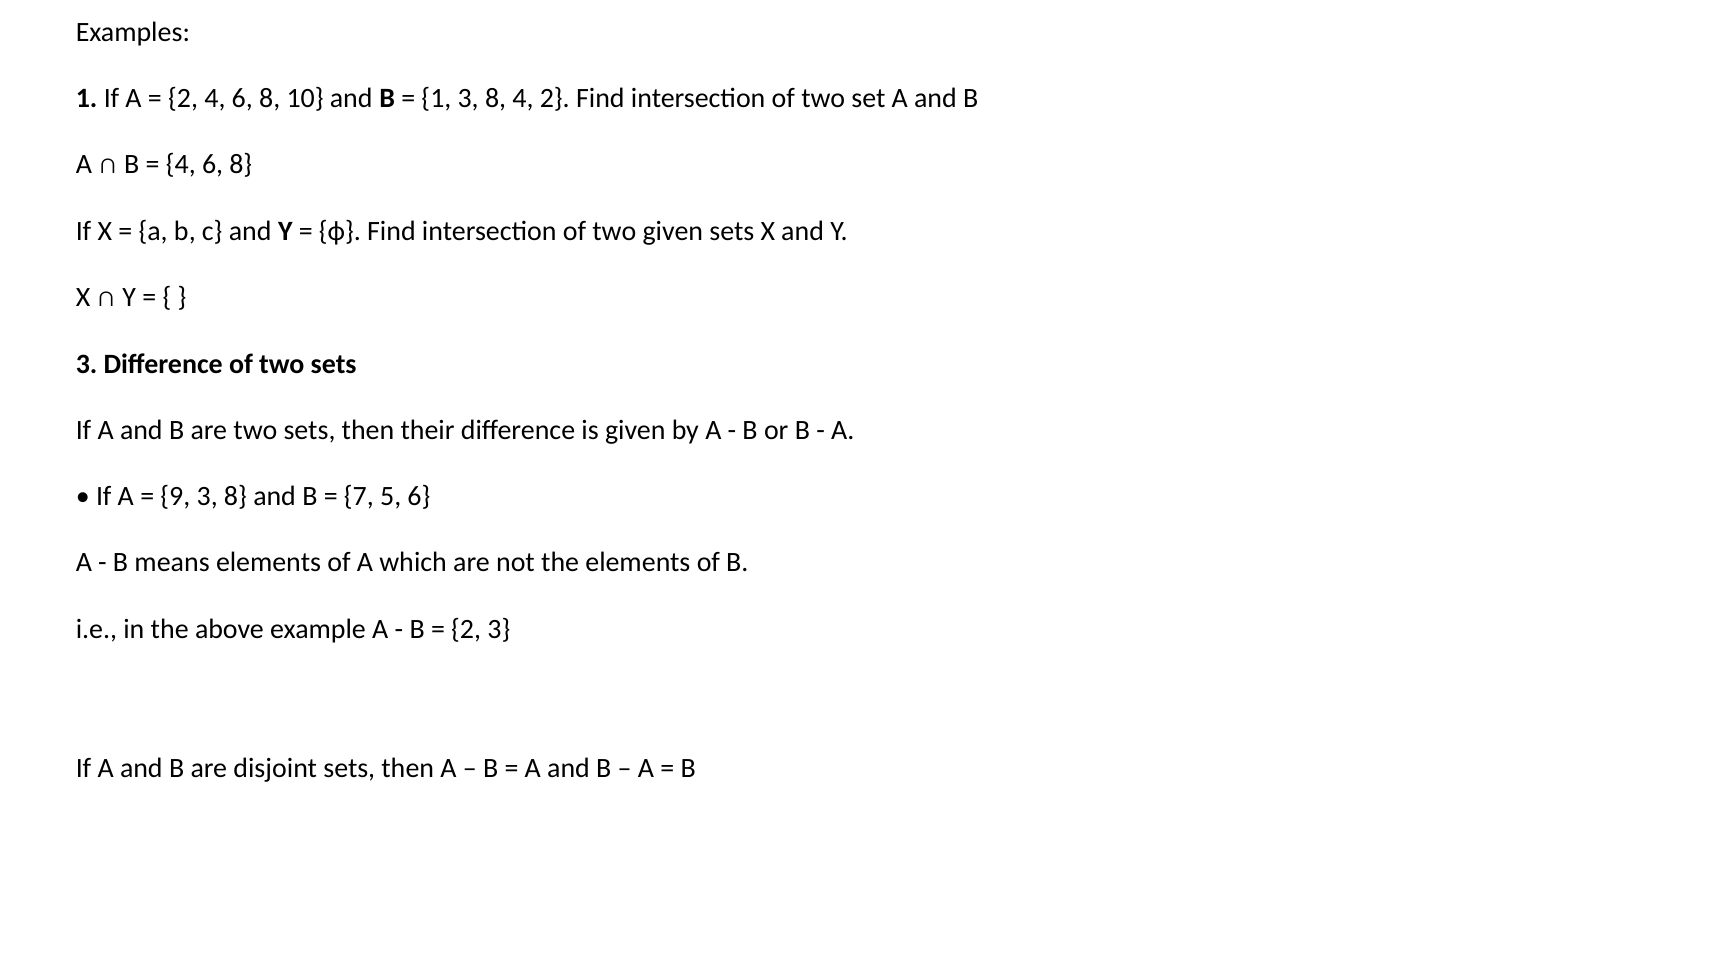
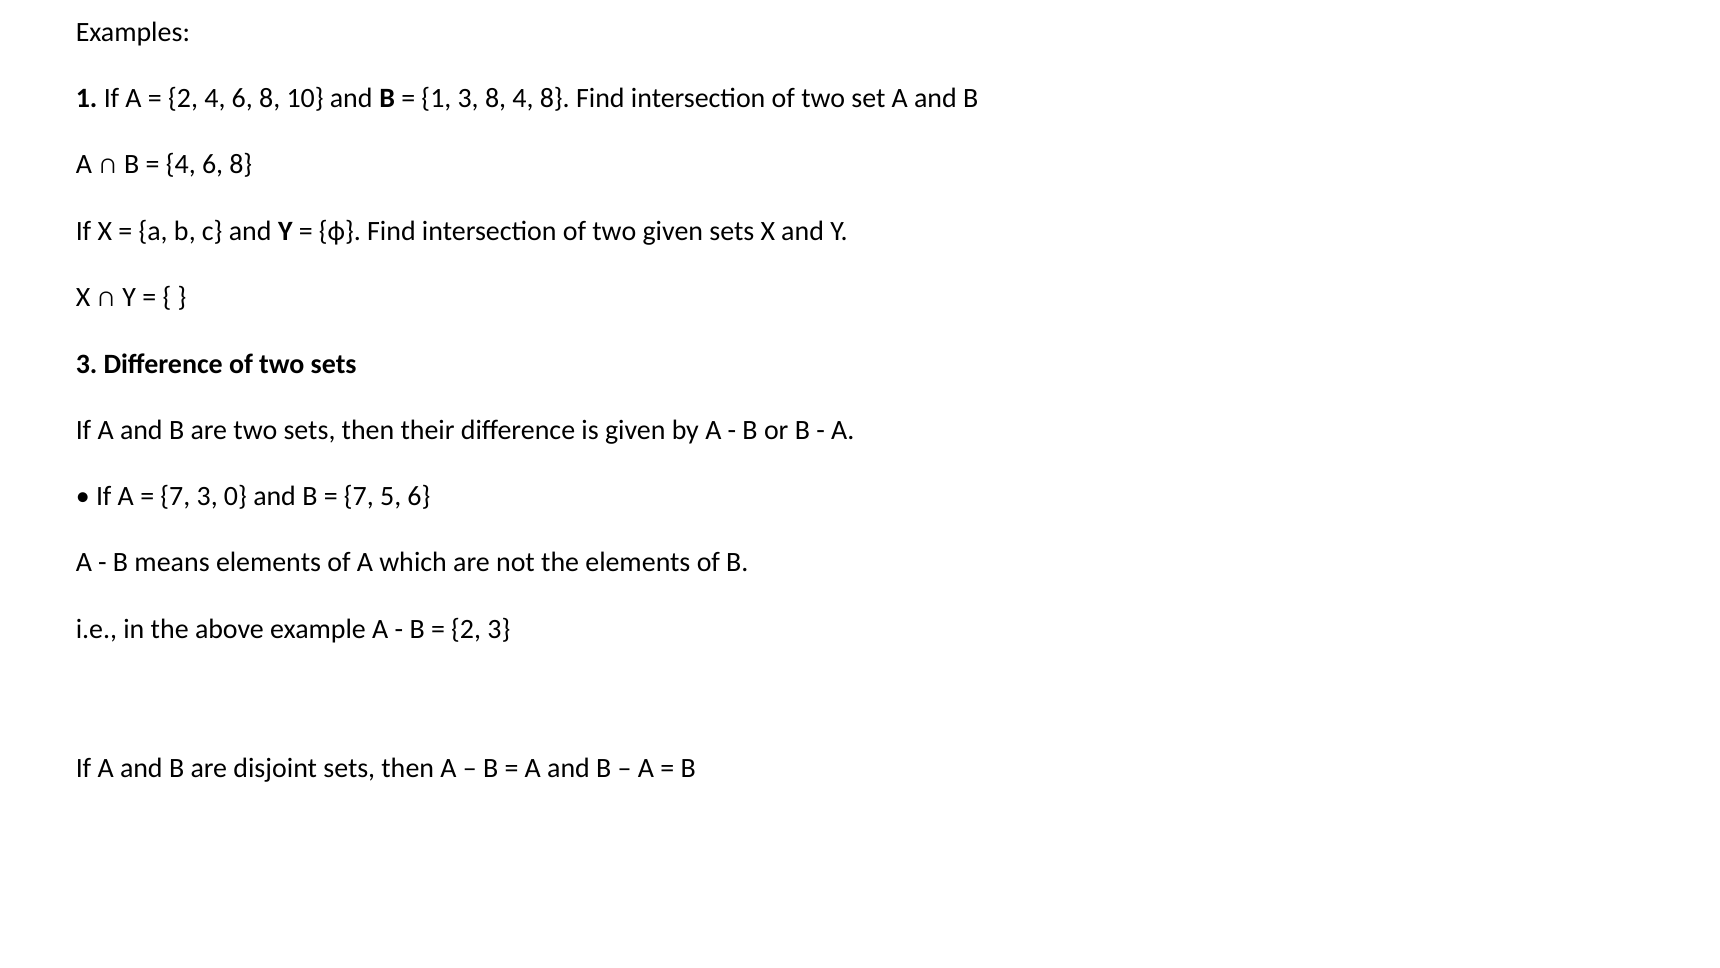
4 2: 2 -> 8
9 at (175, 496): 9 -> 7
8 at (235, 496): 8 -> 0
